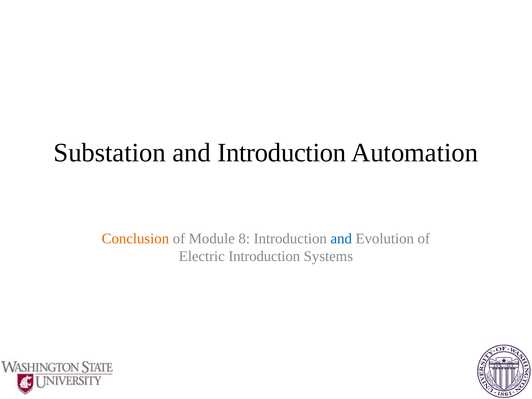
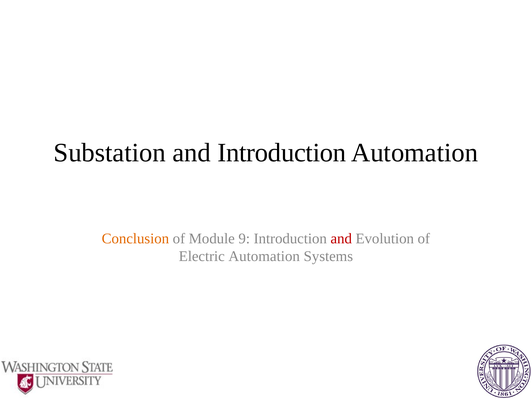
8: 8 -> 9
and at (341, 239) colour: blue -> red
Electric Introduction: Introduction -> Automation
